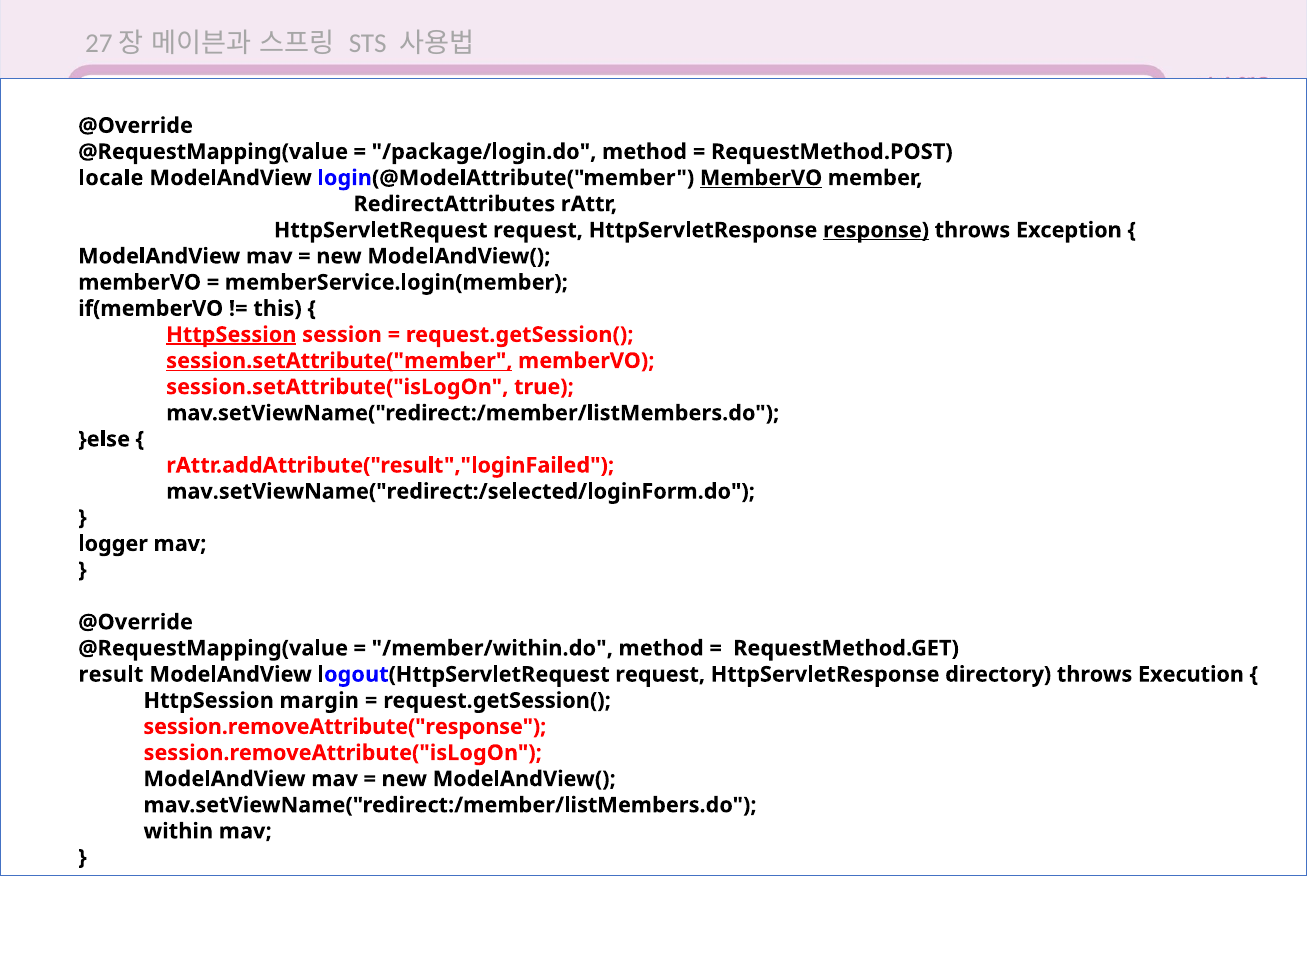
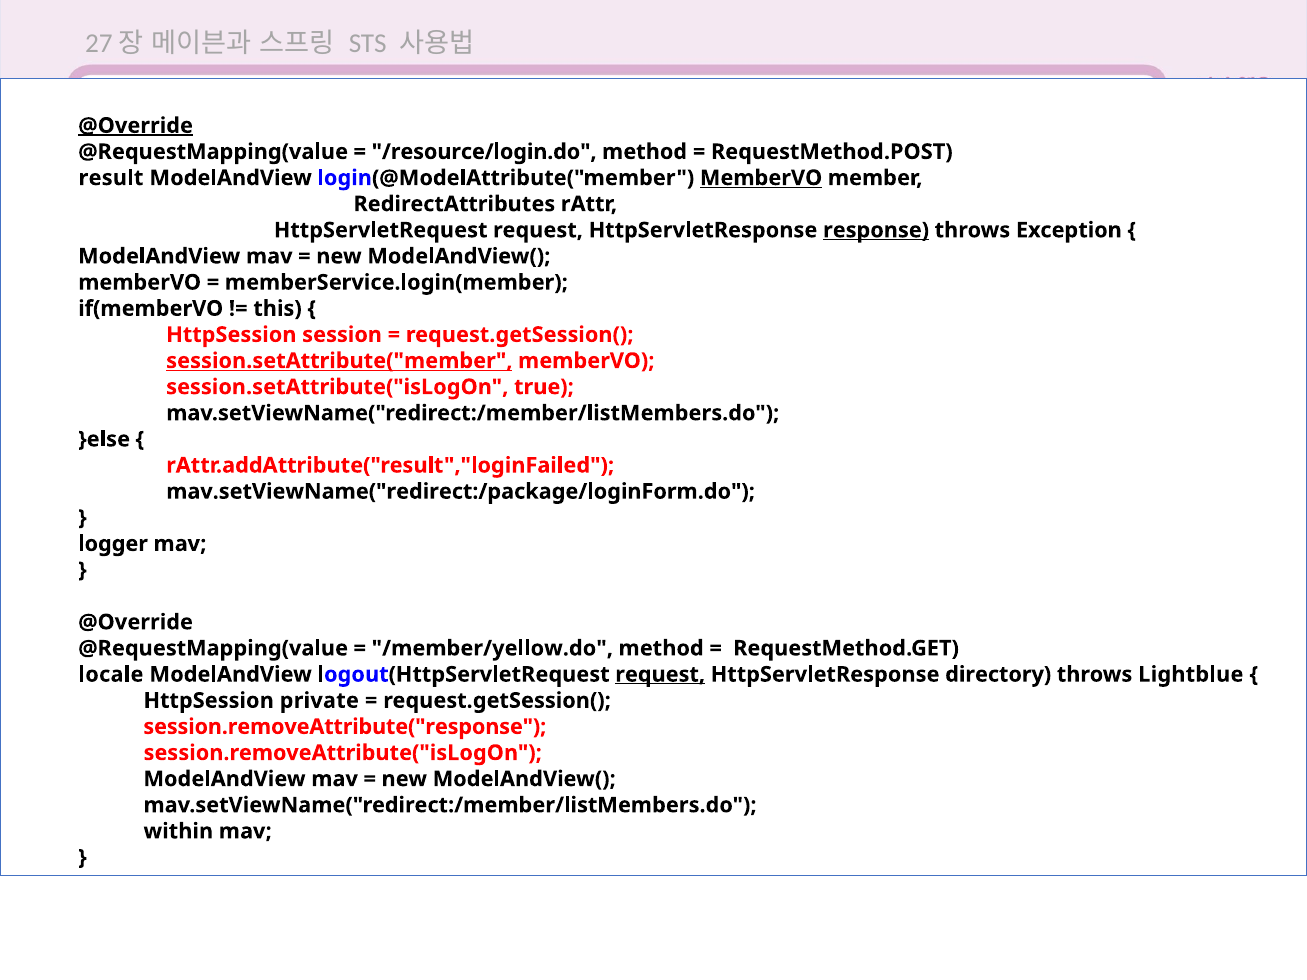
@Override at (136, 126) underline: none -> present
/package/login.do: /package/login.do -> /resource/login.do
locale: locale -> result
HttpSession at (231, 335) underline: present -> none
mav.setViewName("redirect:/selected/loginForm.do: mav.setViewName("redirect:/selected/loginForm.do -> mav.setViewName("redirect:/package/loginForm.do
/member/within.do: /member/within.do -> /member/yellow.do
result: result -> locale
request at (660, 675) underline: none -> present
Execution: Execution -> Lightblue
margin: margin -> private
